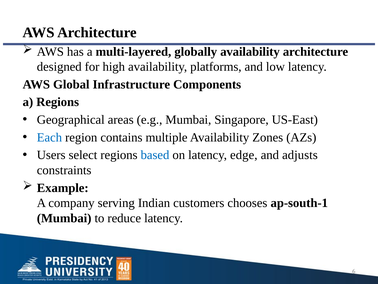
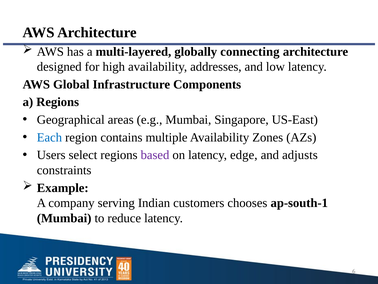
globally availability: availability -> connecting
platforms: platforms -> addresses
based colour: blue -> purple
